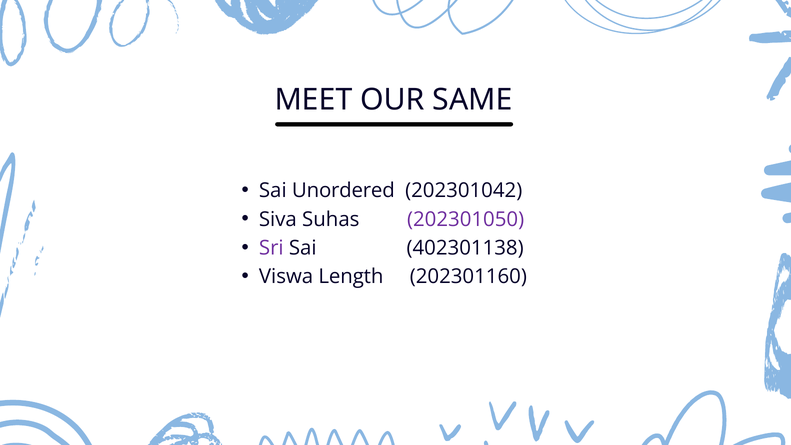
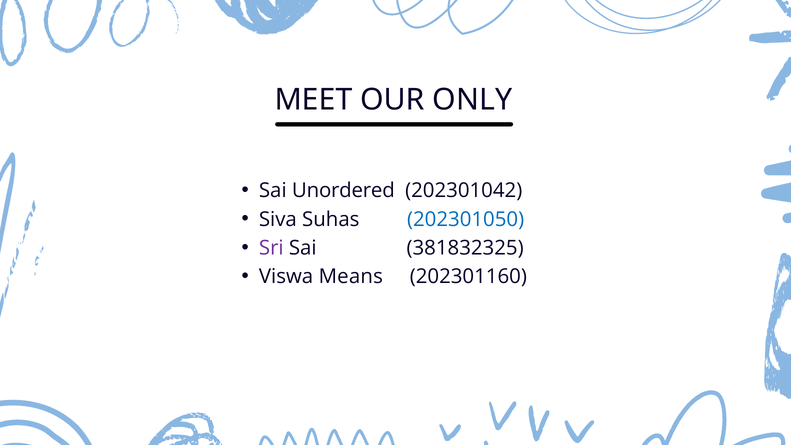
SAME: SAME -> ONLY
202301050 colour: purple -> blue
402301138: 402301138 -> 381832325
Length: Length -> Means
